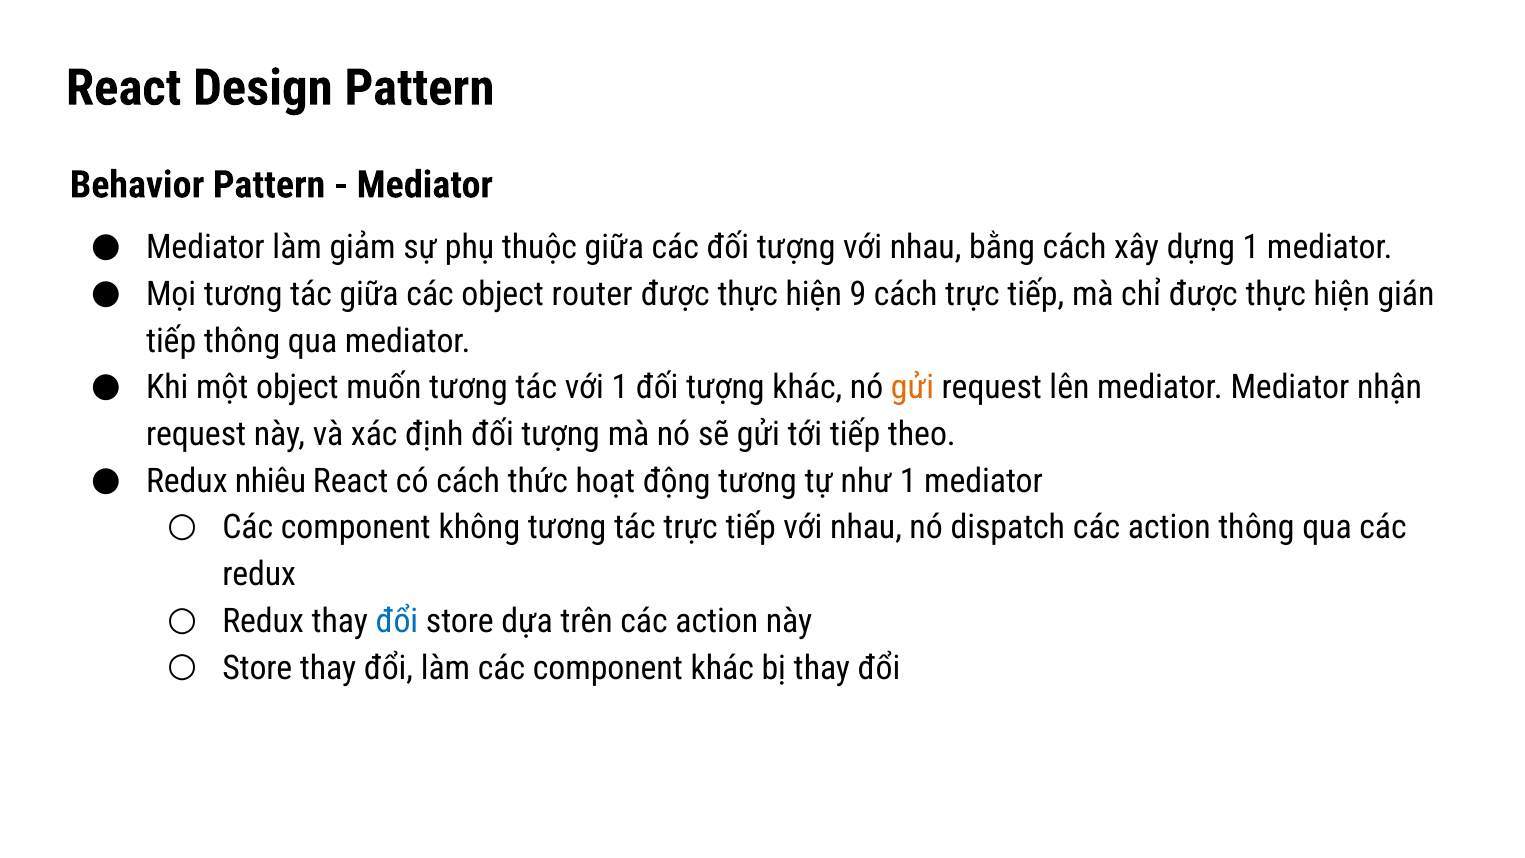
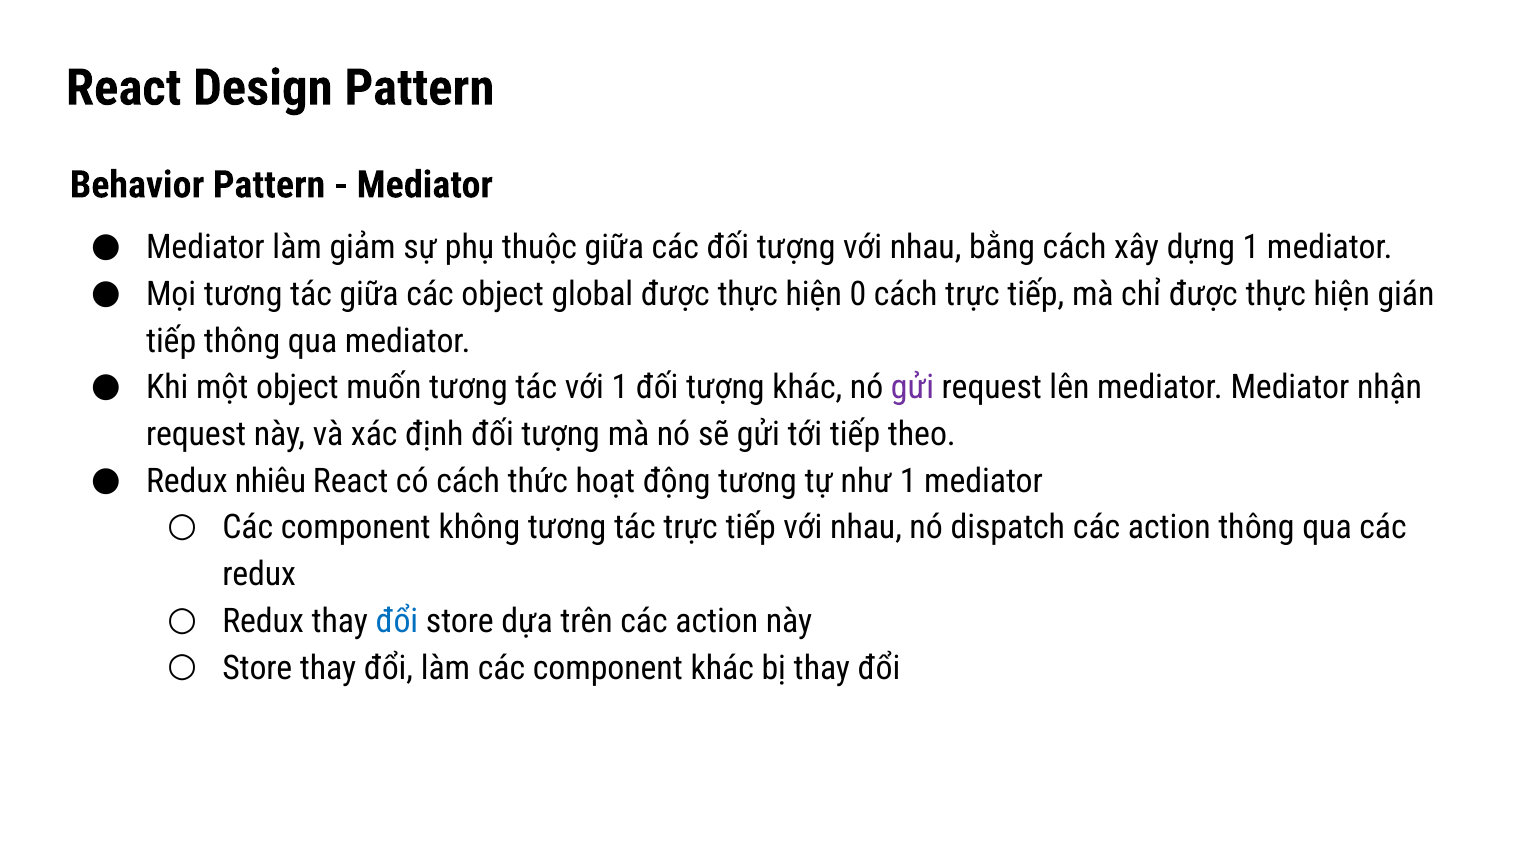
router: router -> global
9: 9 -> 0
gửi at (913, 388) colour: orange -> purple
